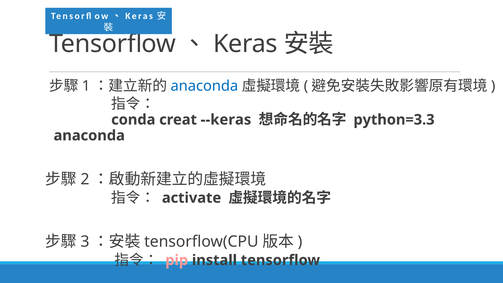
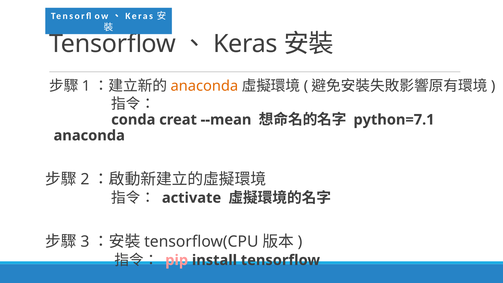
anaconda at (204, 86) colour: blue -> orange
--keras: --keras -> --mean
python=3.3: python=3.3 -> python=7.1
